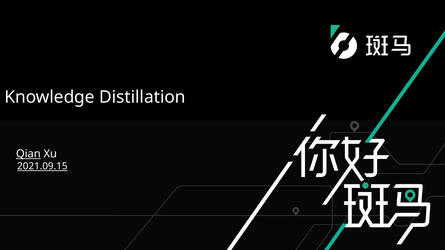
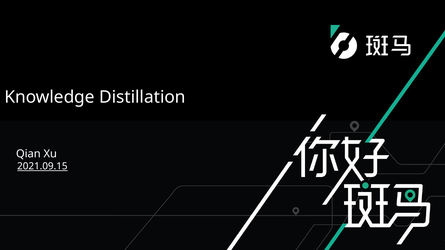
Qian underline: present -> none
